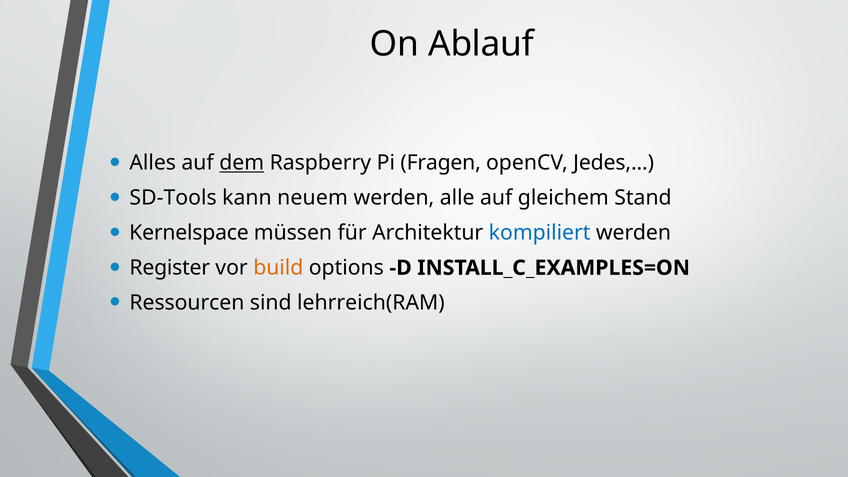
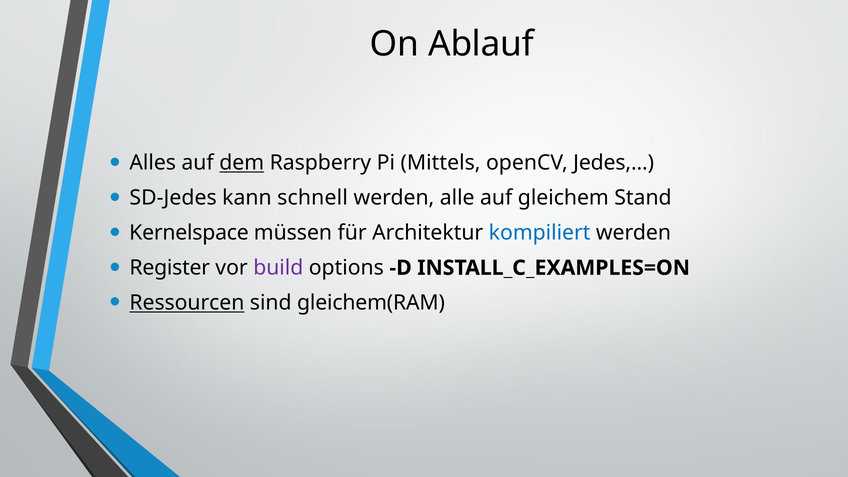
Fragen: Fragen -> Mittels
SD-Tools: SD-Tools -> SD-Jedes
neuem: neuem -> schnell
build colour: orange -> purple
Ressourcen underline: none -> present
lehrreich(RAM: lehrreich(RAM -> gleichem(RAM
